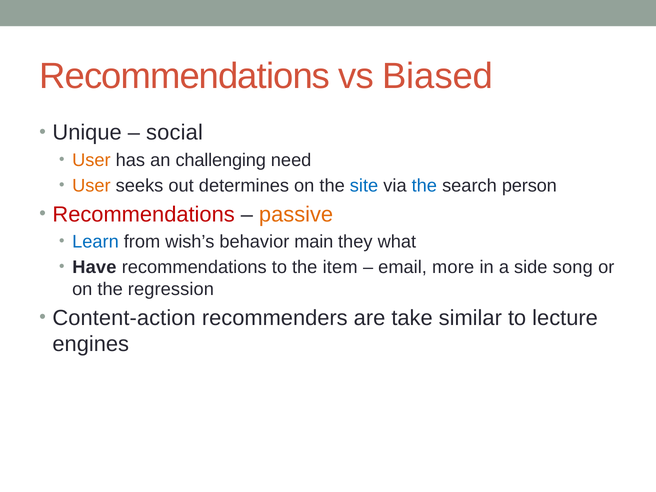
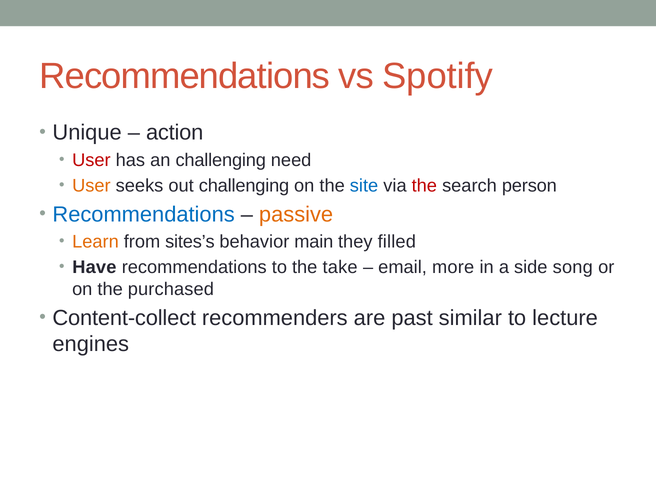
Biased: Biased -> Spotify
social: social -> action
User at (91, 160) colour: orange -> red
out determines: determines -> challenging
the at (424, 186) colour: blue -> red
Recommendations at (144, 214) colour: red -> blue
Learn colour: blue -> orange
wish’s: wish’s -> sites’s
what: what -> filled
item: item -> take
regression: regression -> purchased
Content-action: Content-action -> Content-collect
take: take -> past
